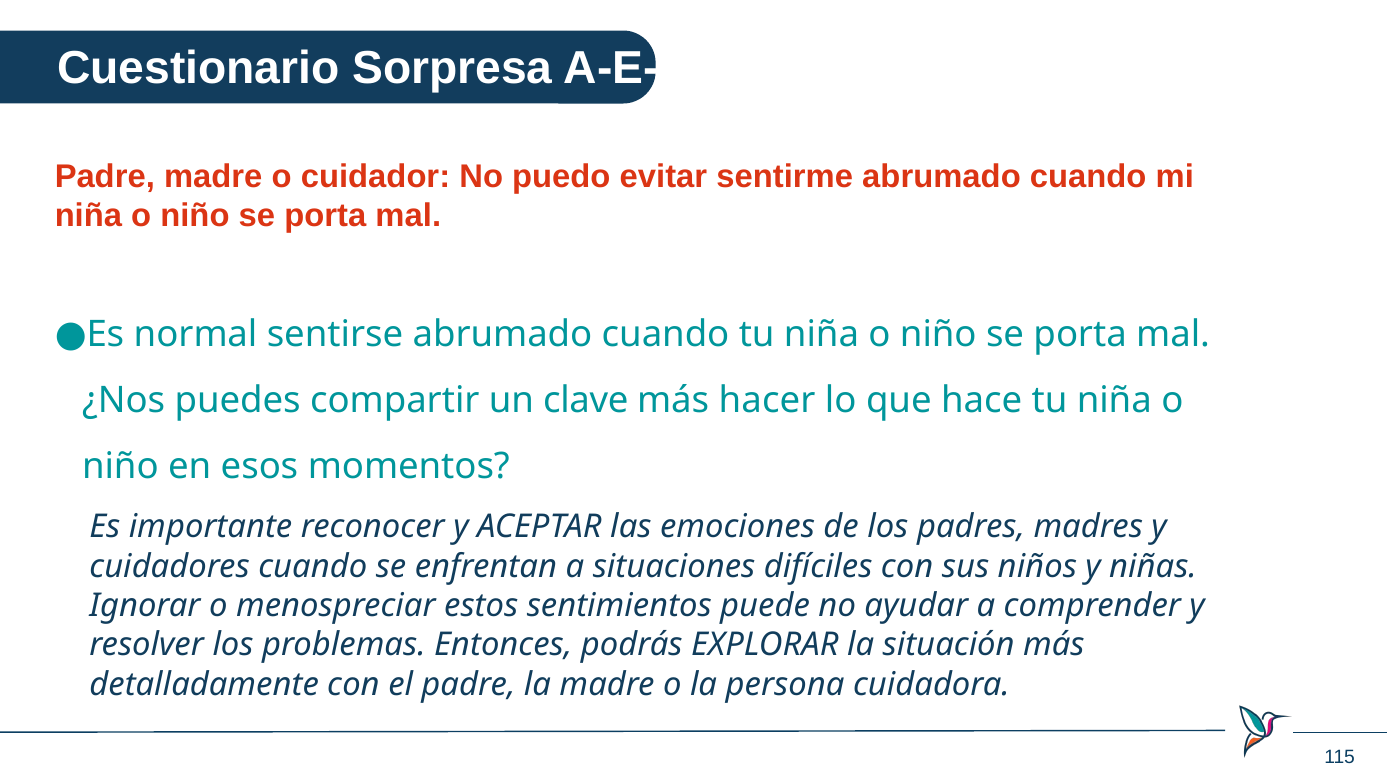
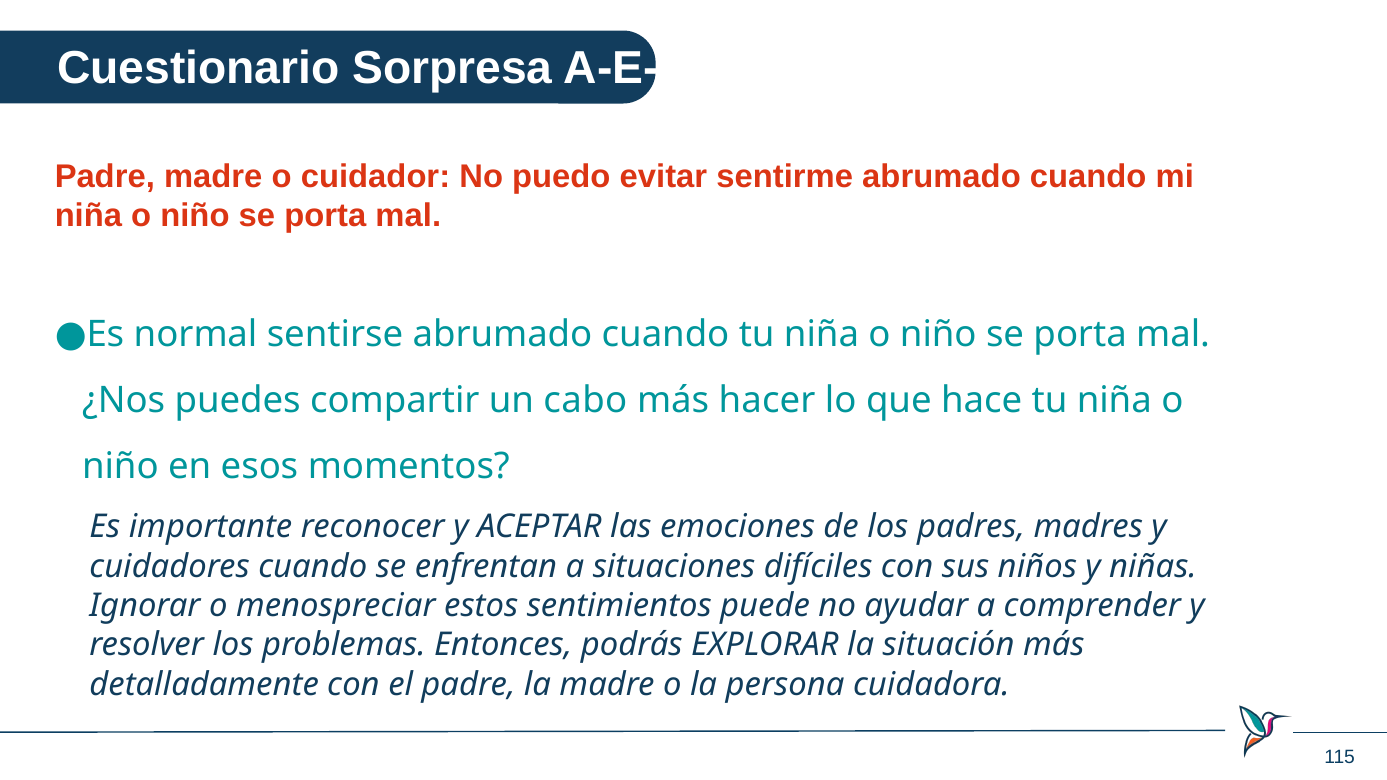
clave: clave -> cabo
